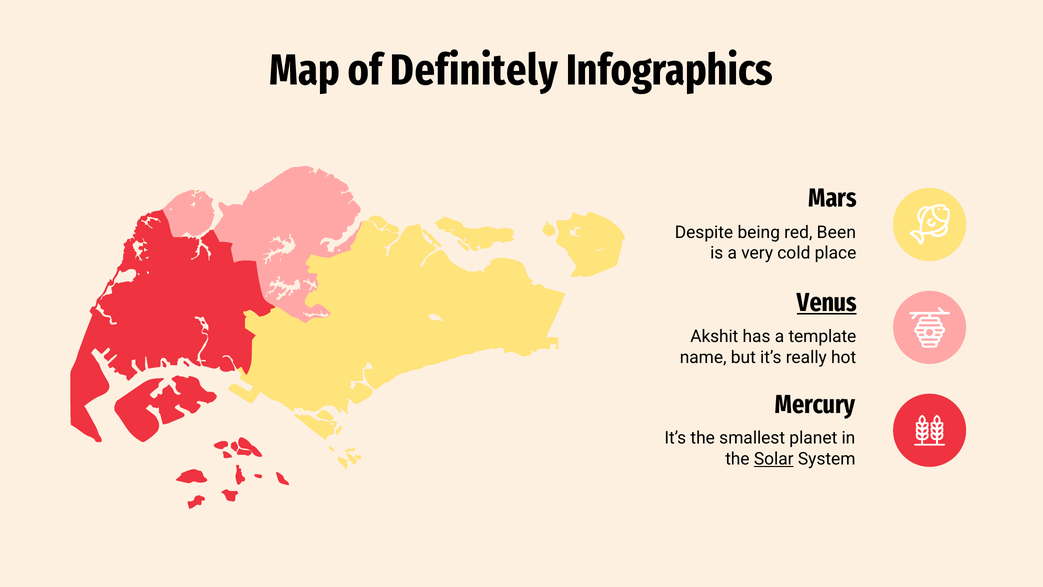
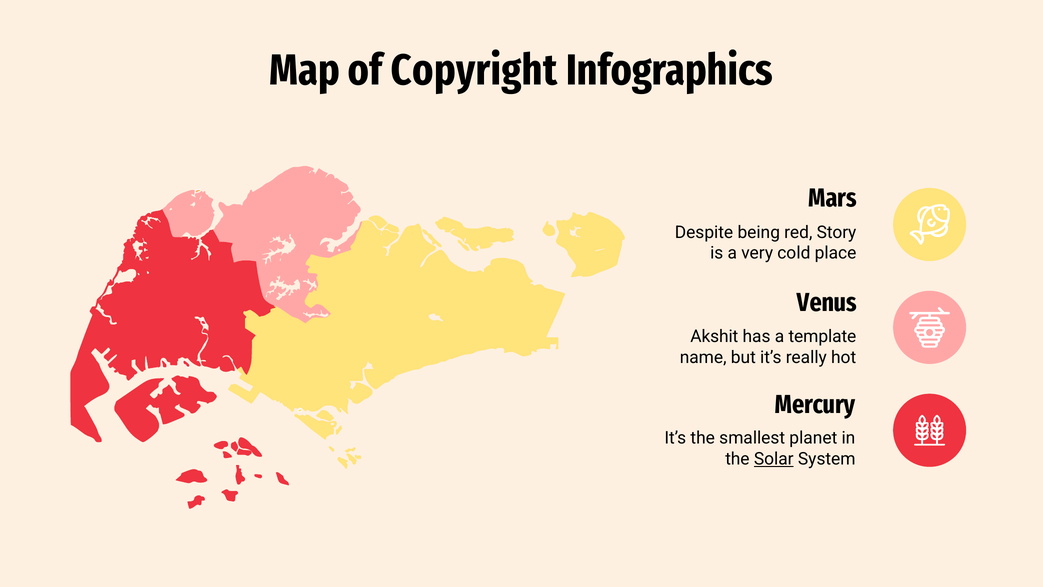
Definitely: Definitely -> Copyright
Been: Been -> Story
Venus underline: present -> none
